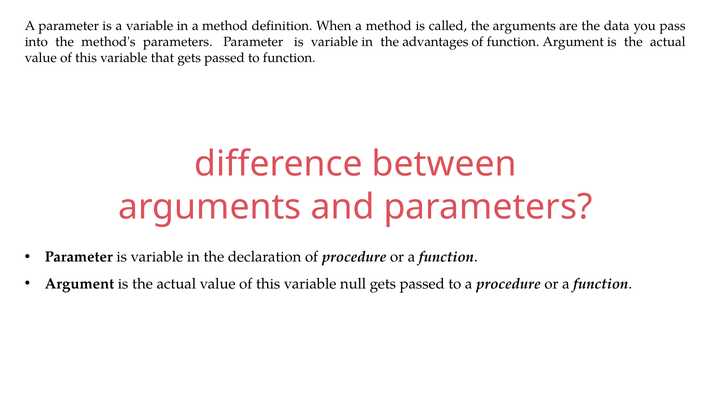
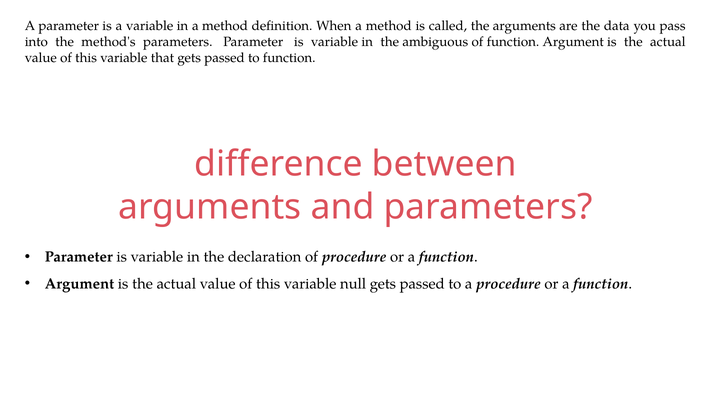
advantages: advantages -> ambiguous
